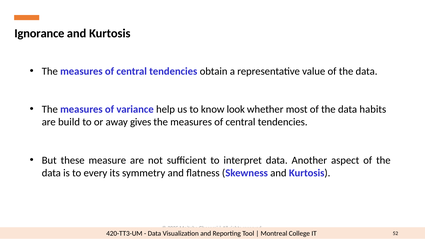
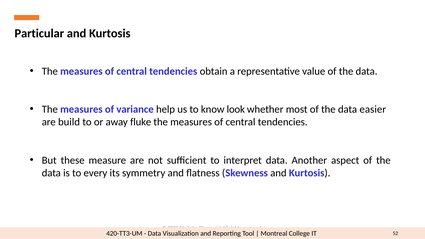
Ignorance: Ignorance -> Particular
habits: habits -> easier
gives: gives -> fluke
